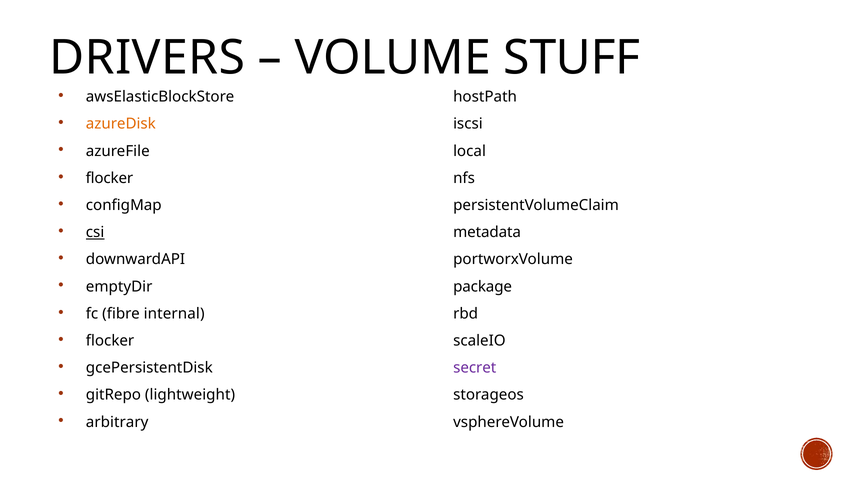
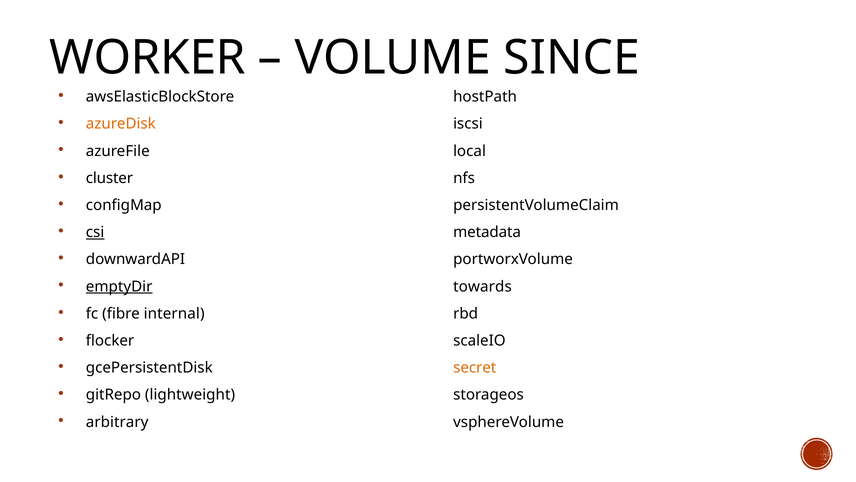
DRIVERS: DRIVERS -> WORKER
STUFF: STUFF -> SINCE
flocker at (109, 178): flocker -> cluster
package: package -> towards
emptyDir underline: none -> present
secret colour: purple -> orange
